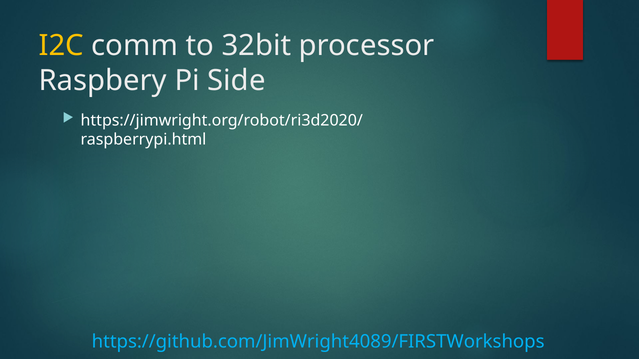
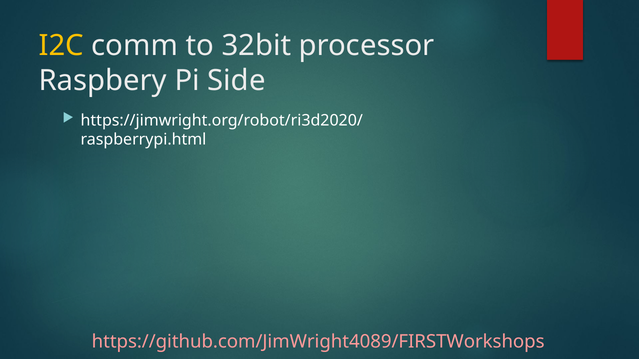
https://github.com/JimWright4089/FIRSTWorkshops colour: light blue -> pink
